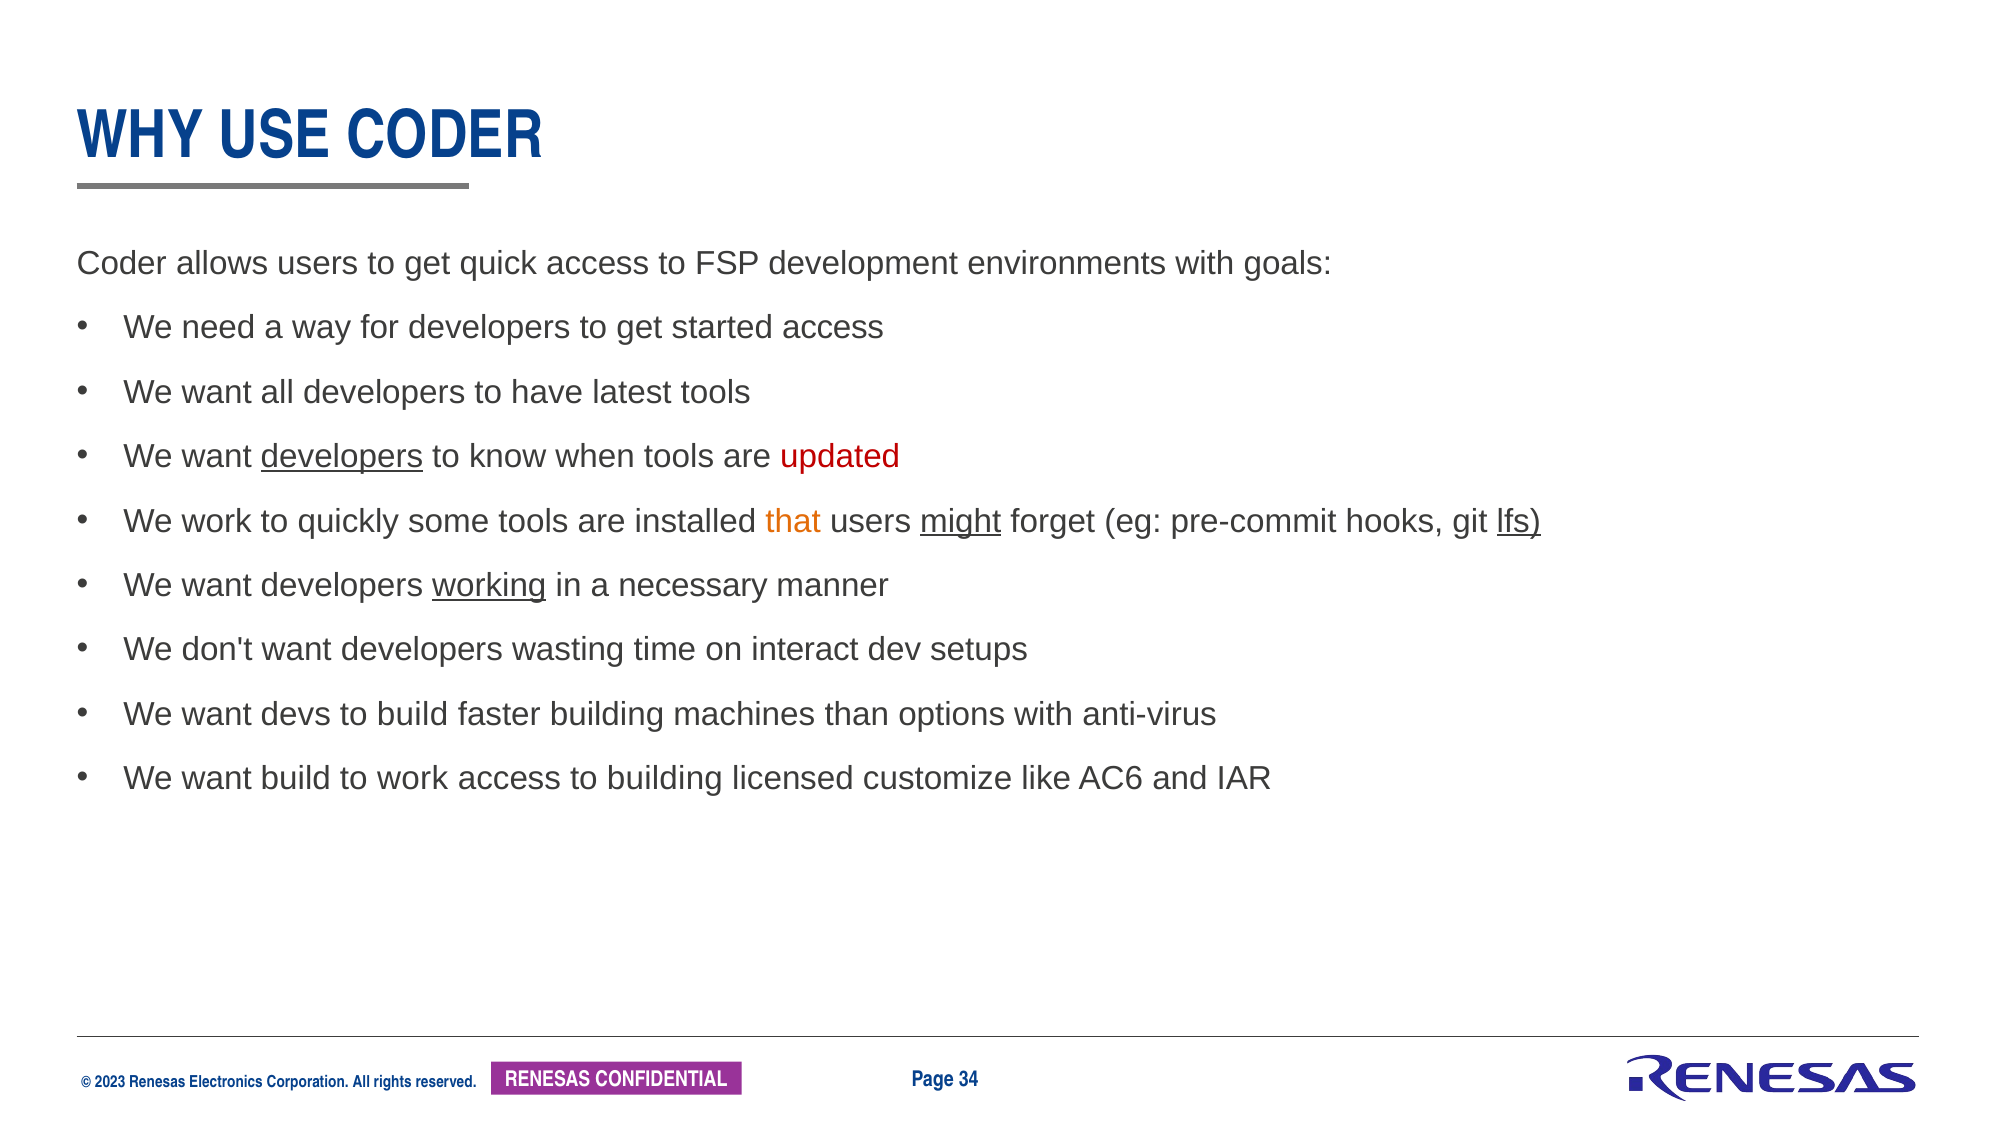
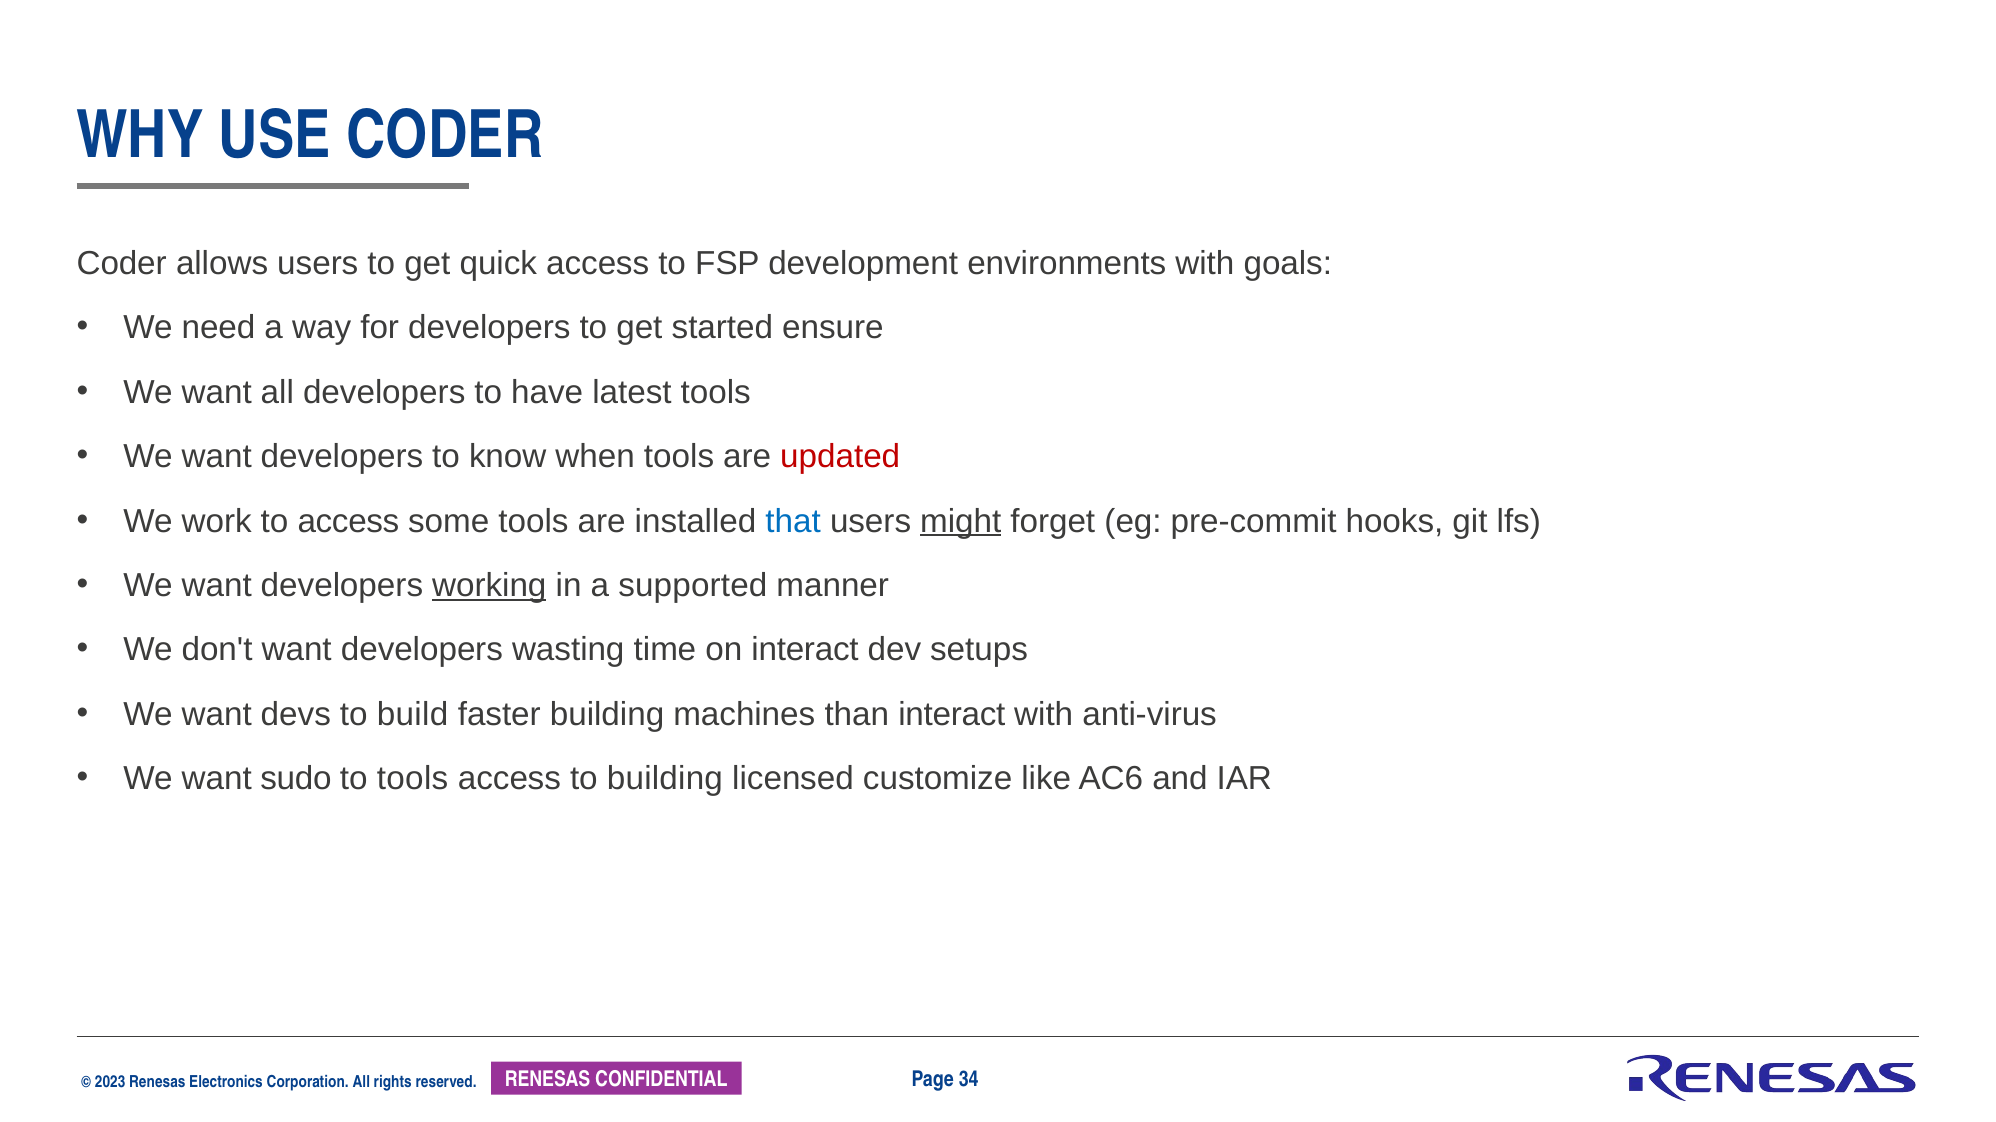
started access: access -> ensure
developers at (342, 457) underline: present -> none
to quickly: quickly -> access
that colour: orange -> blue
lfs underline: present -> none
necessary: necessary -> supported
than options: options -> interact
want build: build -> sudo
to work: work -> tools
